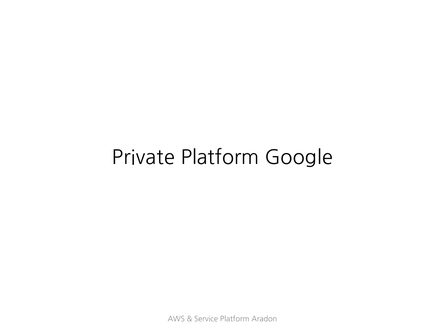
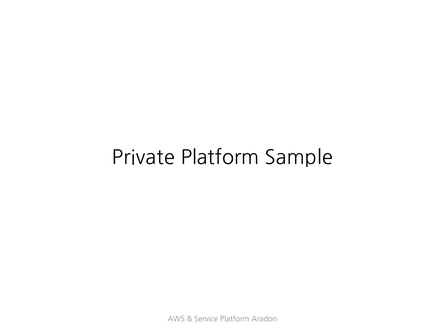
Google: Google -> Sample
